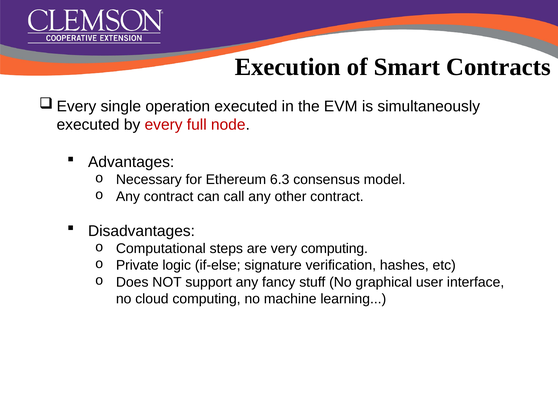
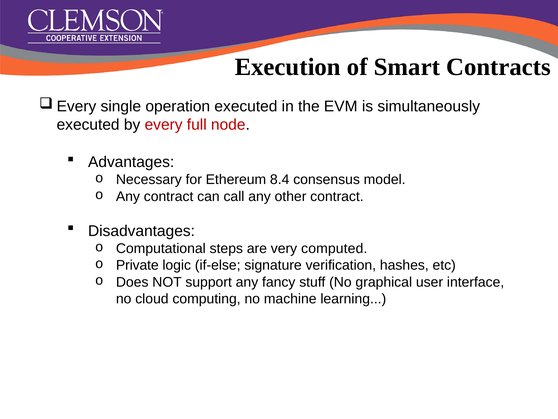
6.3: 6.3 -> 8.4
very computing: computing -> computed
